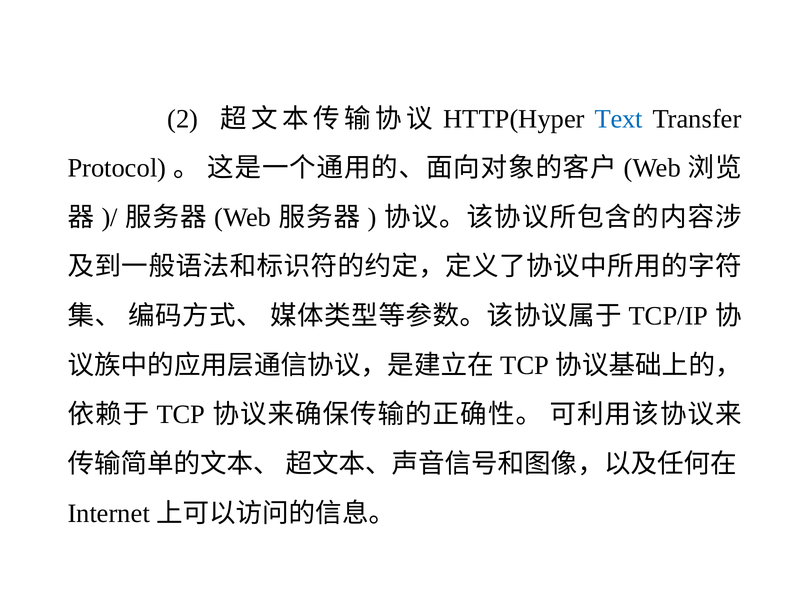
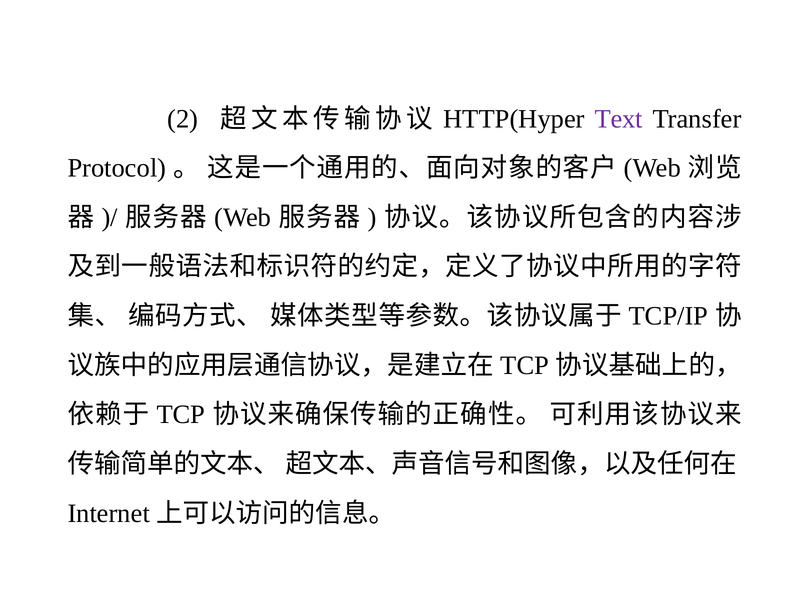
Text colour: blue -> purple
